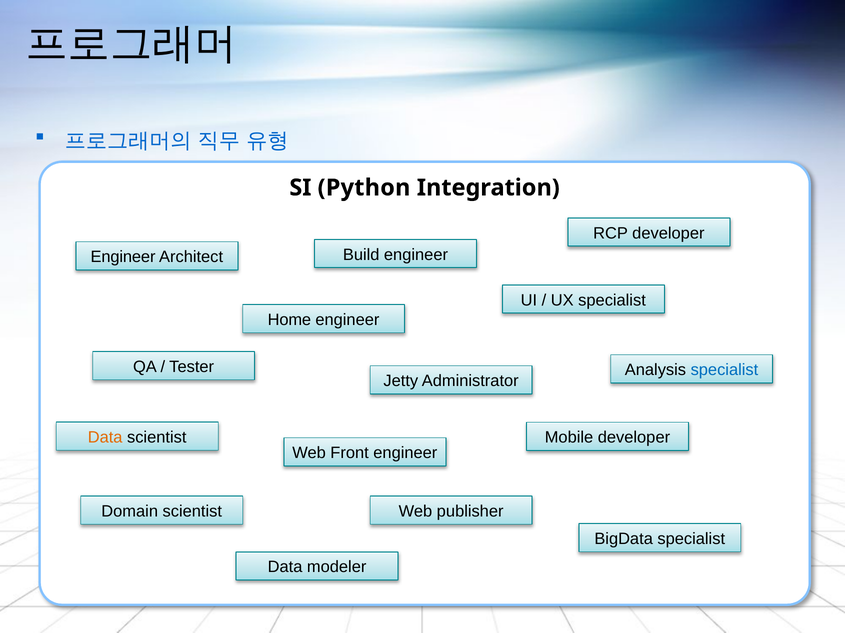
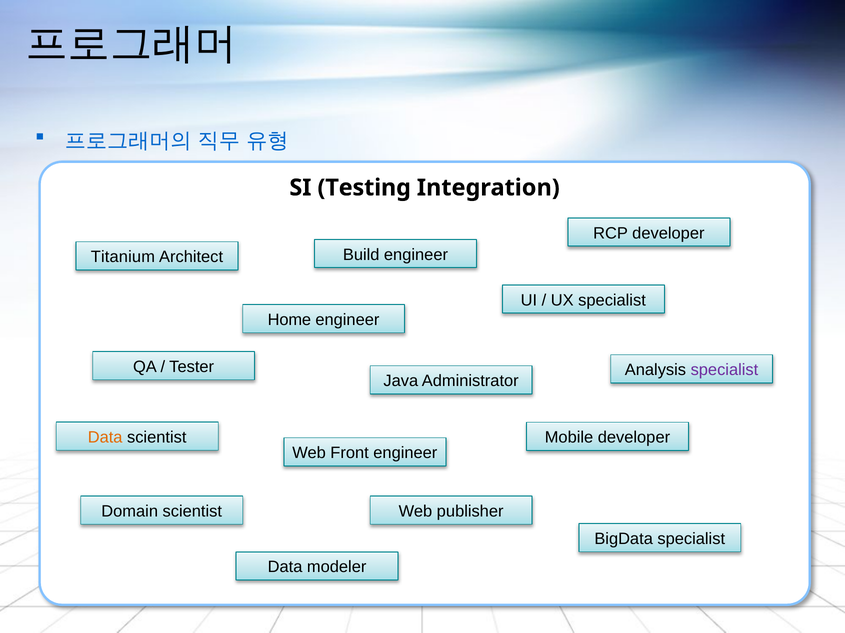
Python: Python -> Testing
Engineer at (123, 257): Engineer -> Titanium
specialist at (724, 370) colour: blue -> purple
Jetty: Jetty -> Java
